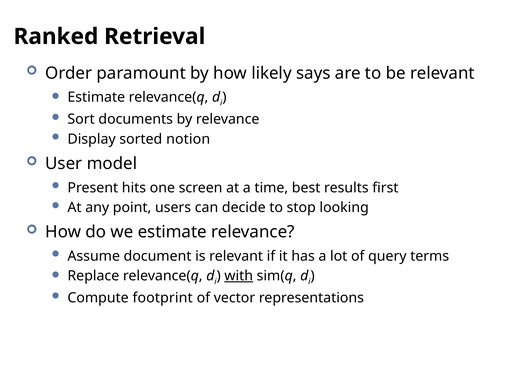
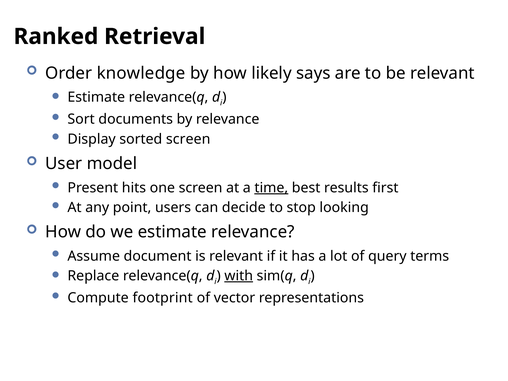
paramount: paramount -> knowledge
sorted notion: notion -> screen
time underline: none -> present
